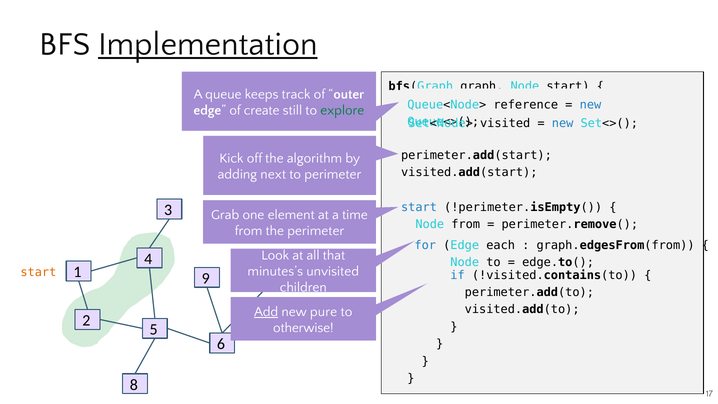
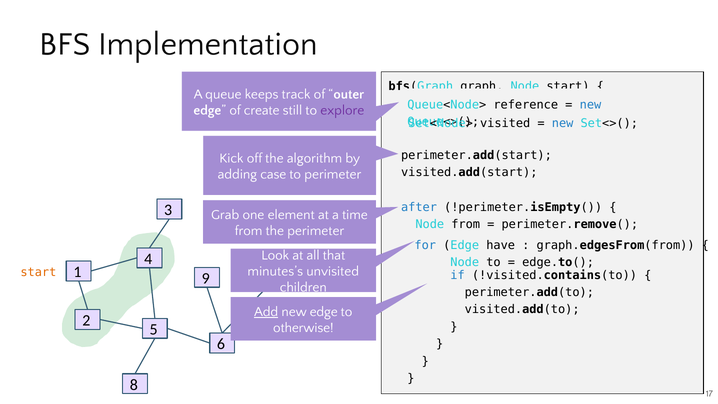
Implementation underline: present -> none
explore colour: green -> purple
next: next -> case
start at (419, 207): start -> after
each: each -> have
new pure: pure -> edge
